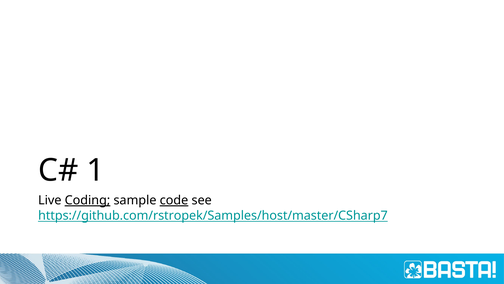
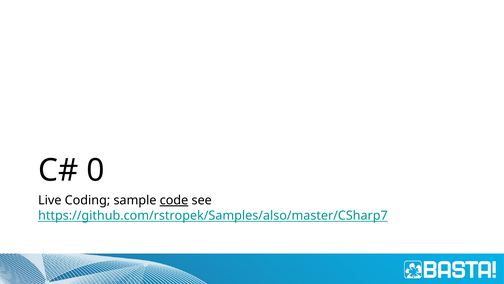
1: 1 -> 0
Coding underline: present -> none
https://github.com/rstropek/Samples/host/master/CSharp7: https://github.com/rstropek/Samples/host/master/CSharp7 -> https://github.com/rstropek/Samples/also/master/CSharp7
